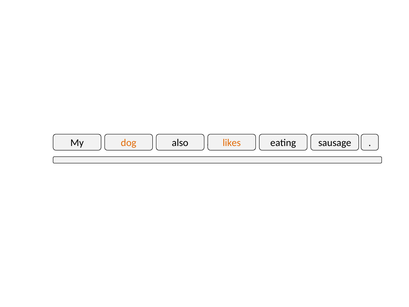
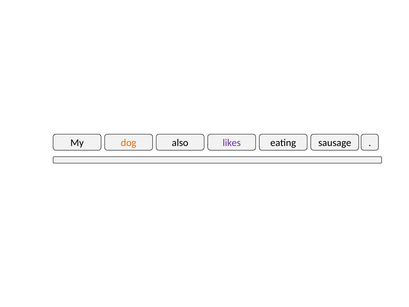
likes colour: orange -> purple
